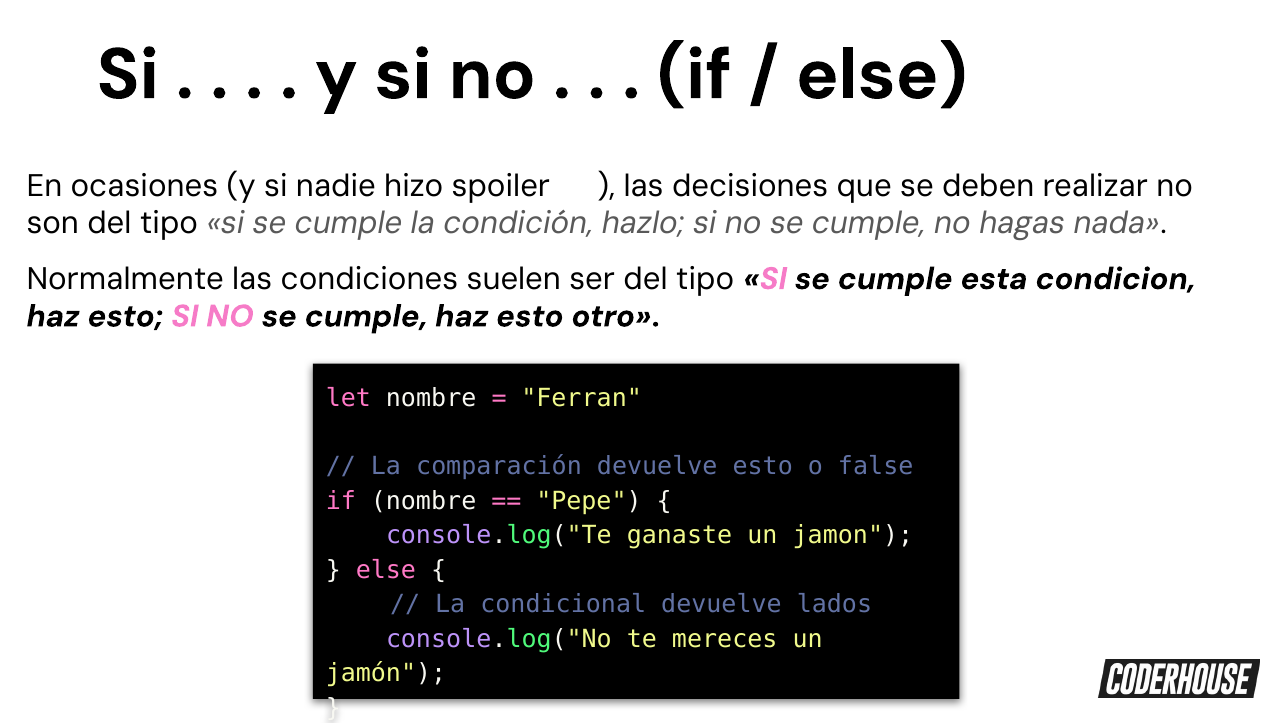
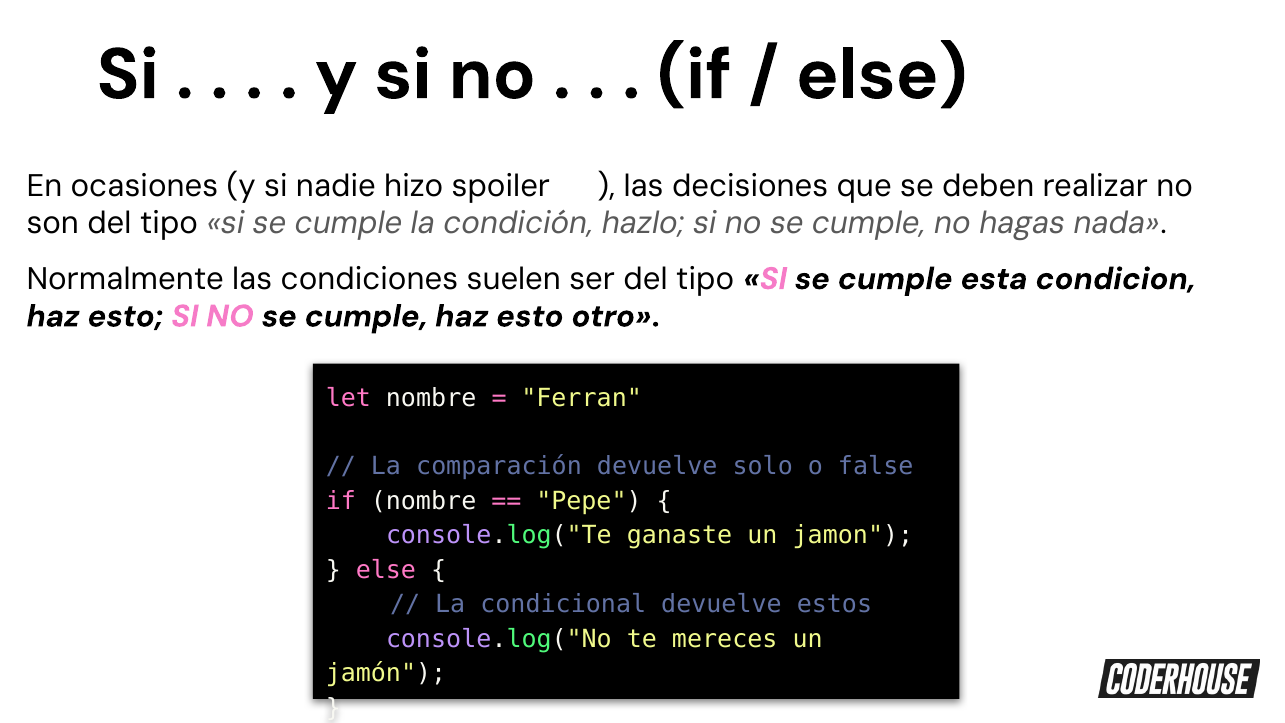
devuelve esto: esto -> solo
lados: lados -> estos
